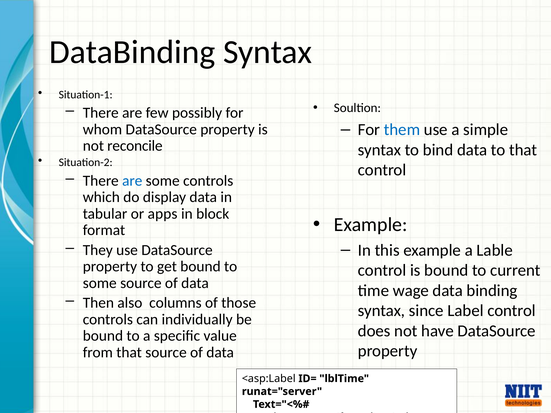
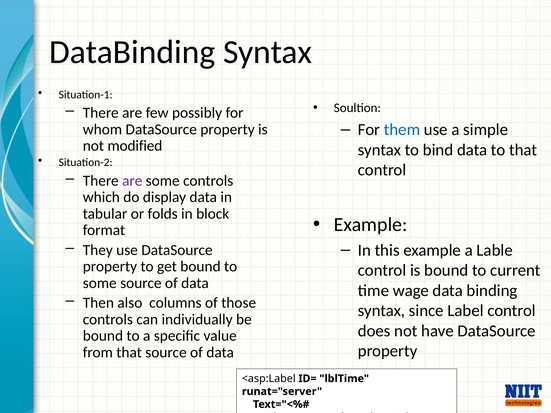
reconcile: reconcile -> modified
are at (132, 181) colour: blue -> purple
apps: apps -> folds
